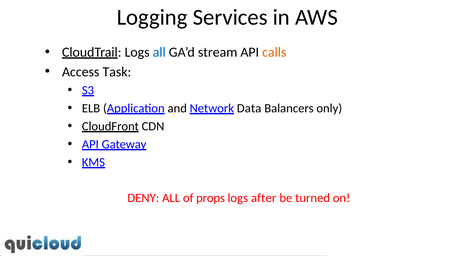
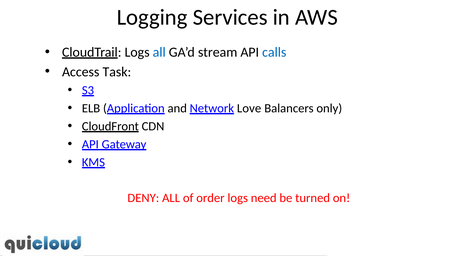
calls colour: orange -> blue
Data: Data -> Love
props: props -> order
after: after -> need
